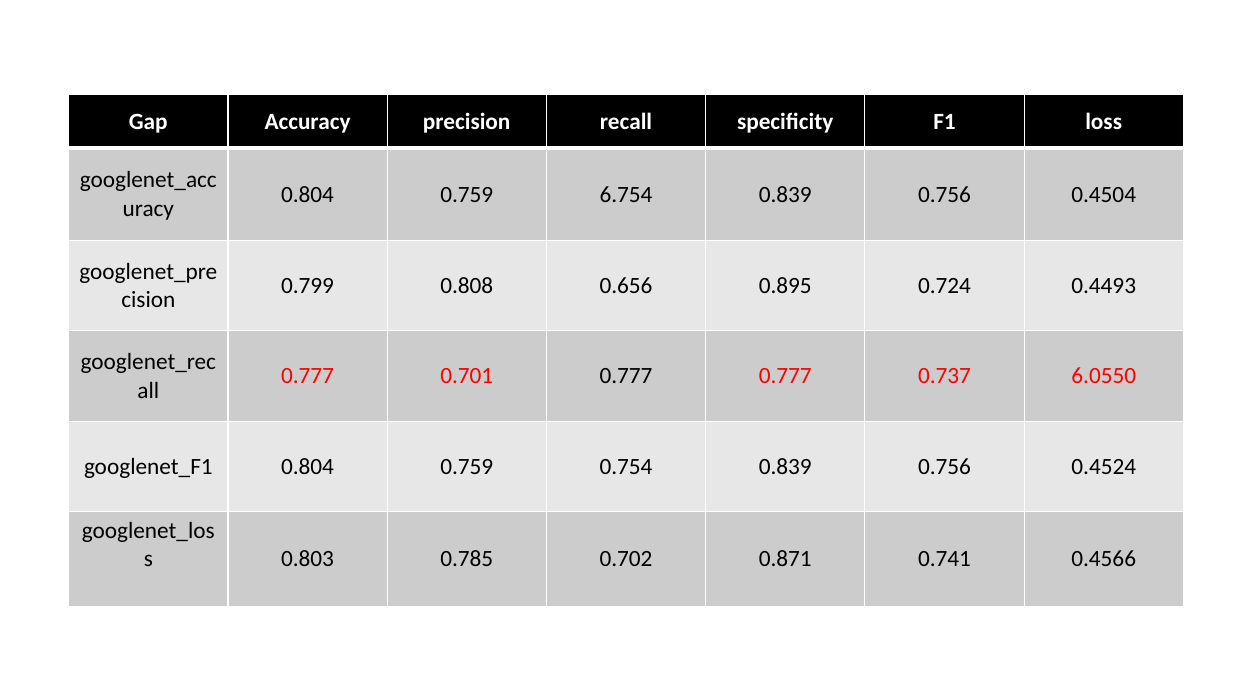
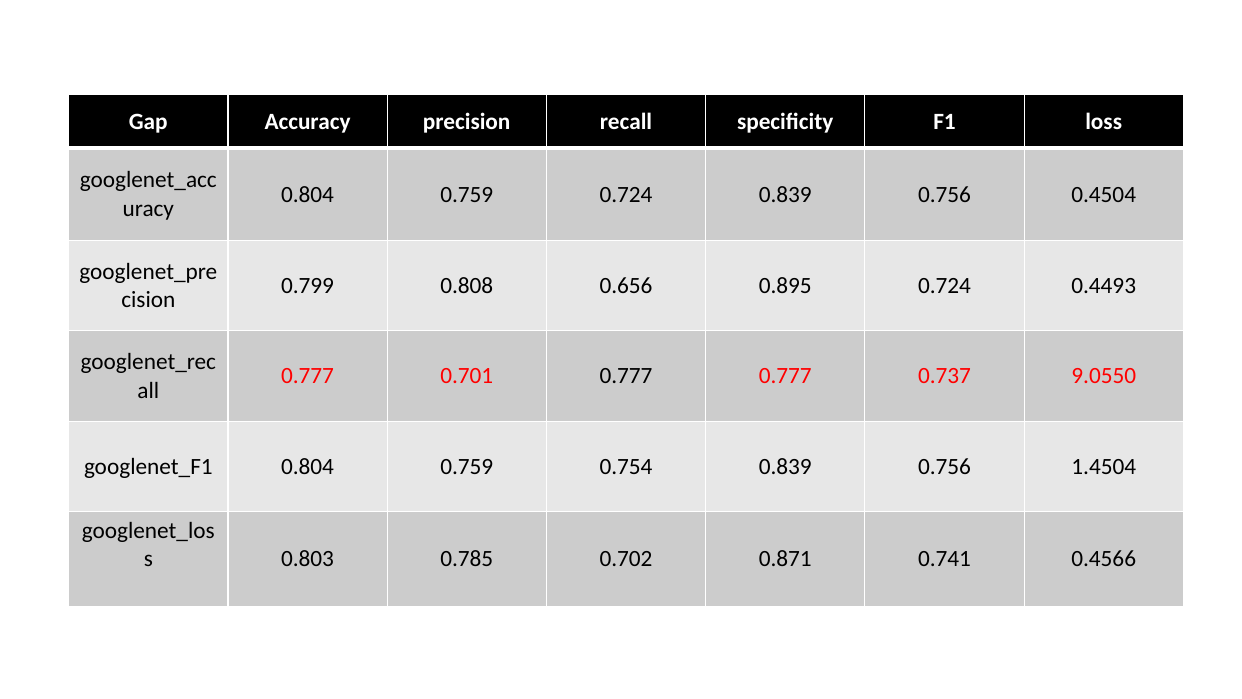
0.759 6.754: 6.754 -> 0.724
6.0550: 6.0550 -> 9.0550
0.4524: 0.4524 -> 1.4504
